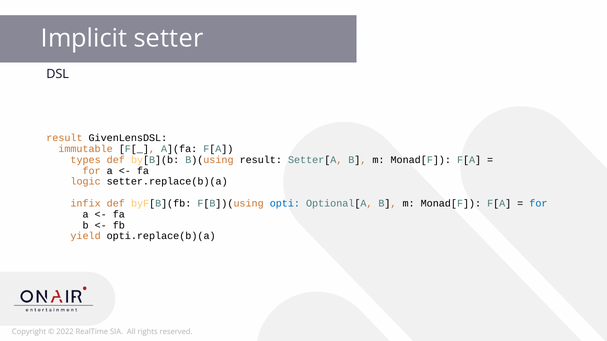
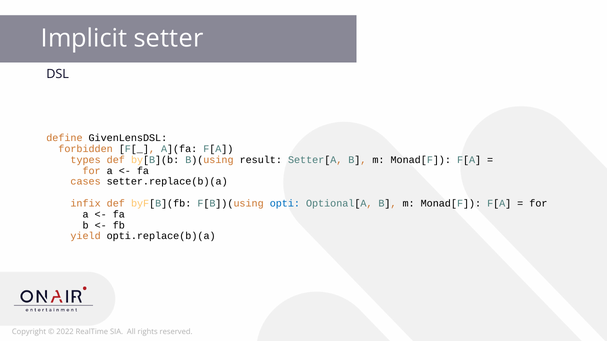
result at (64, 138): result -> define
immutable: immutable -> forbidden
logic: logic -> cases
for at (538, 204) colour: blue -> black
